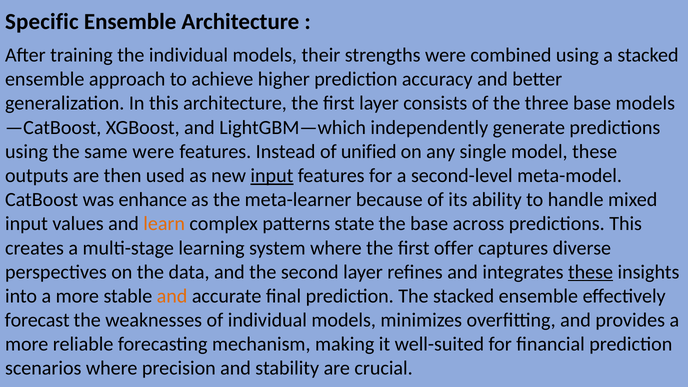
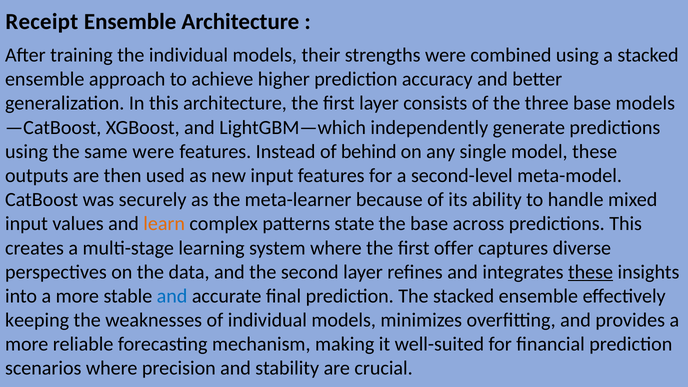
Specific: Specific -> Receipt
unified: unified -> behind
input at (272, 176) underline: present -> none
enhance: enhance -> securely
and at (172, 296) colour: orange -> blue
forecast: forecast -> keeping
